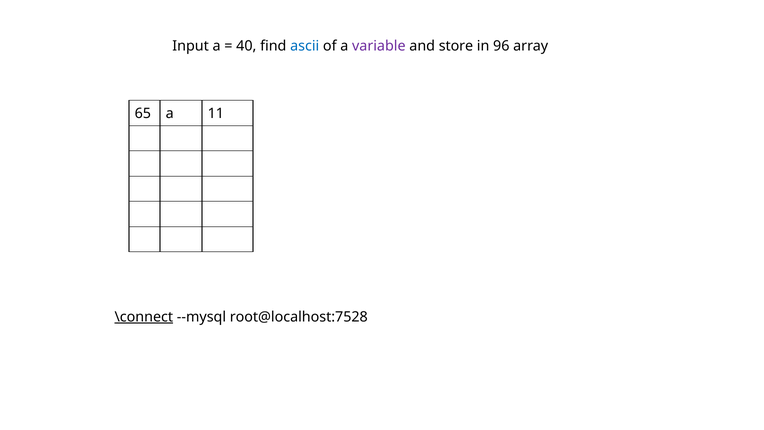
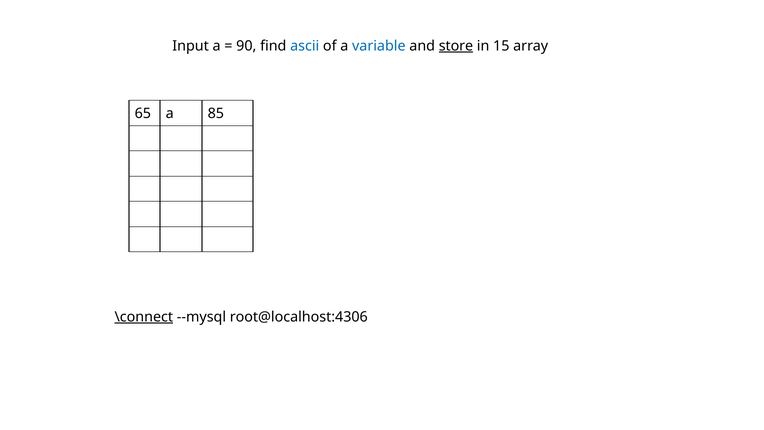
40: 40 -> 90
variable colour: purple -> blue
store underline: none -> present
96: 96 -> 15
11: 11 -> 85
root@localhost:7528: root@localhost:7528 -> root@localhost:4306
